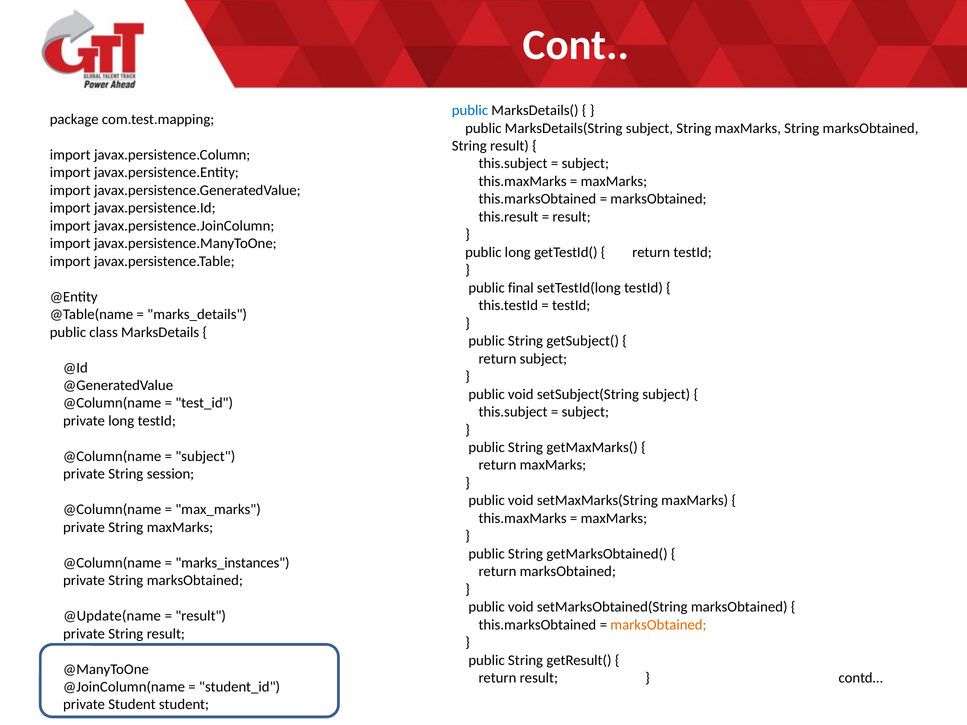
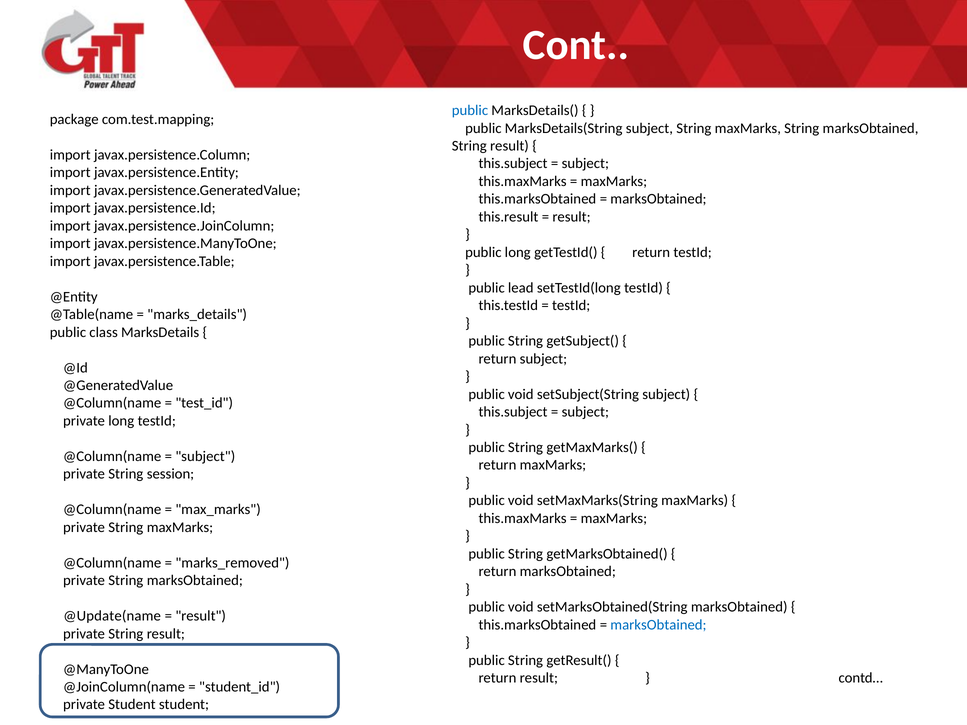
final: final -> lead
marks_instances: marks_instances -> marks_removed
marksObtained at (658, 625) colour: orange -> blue
